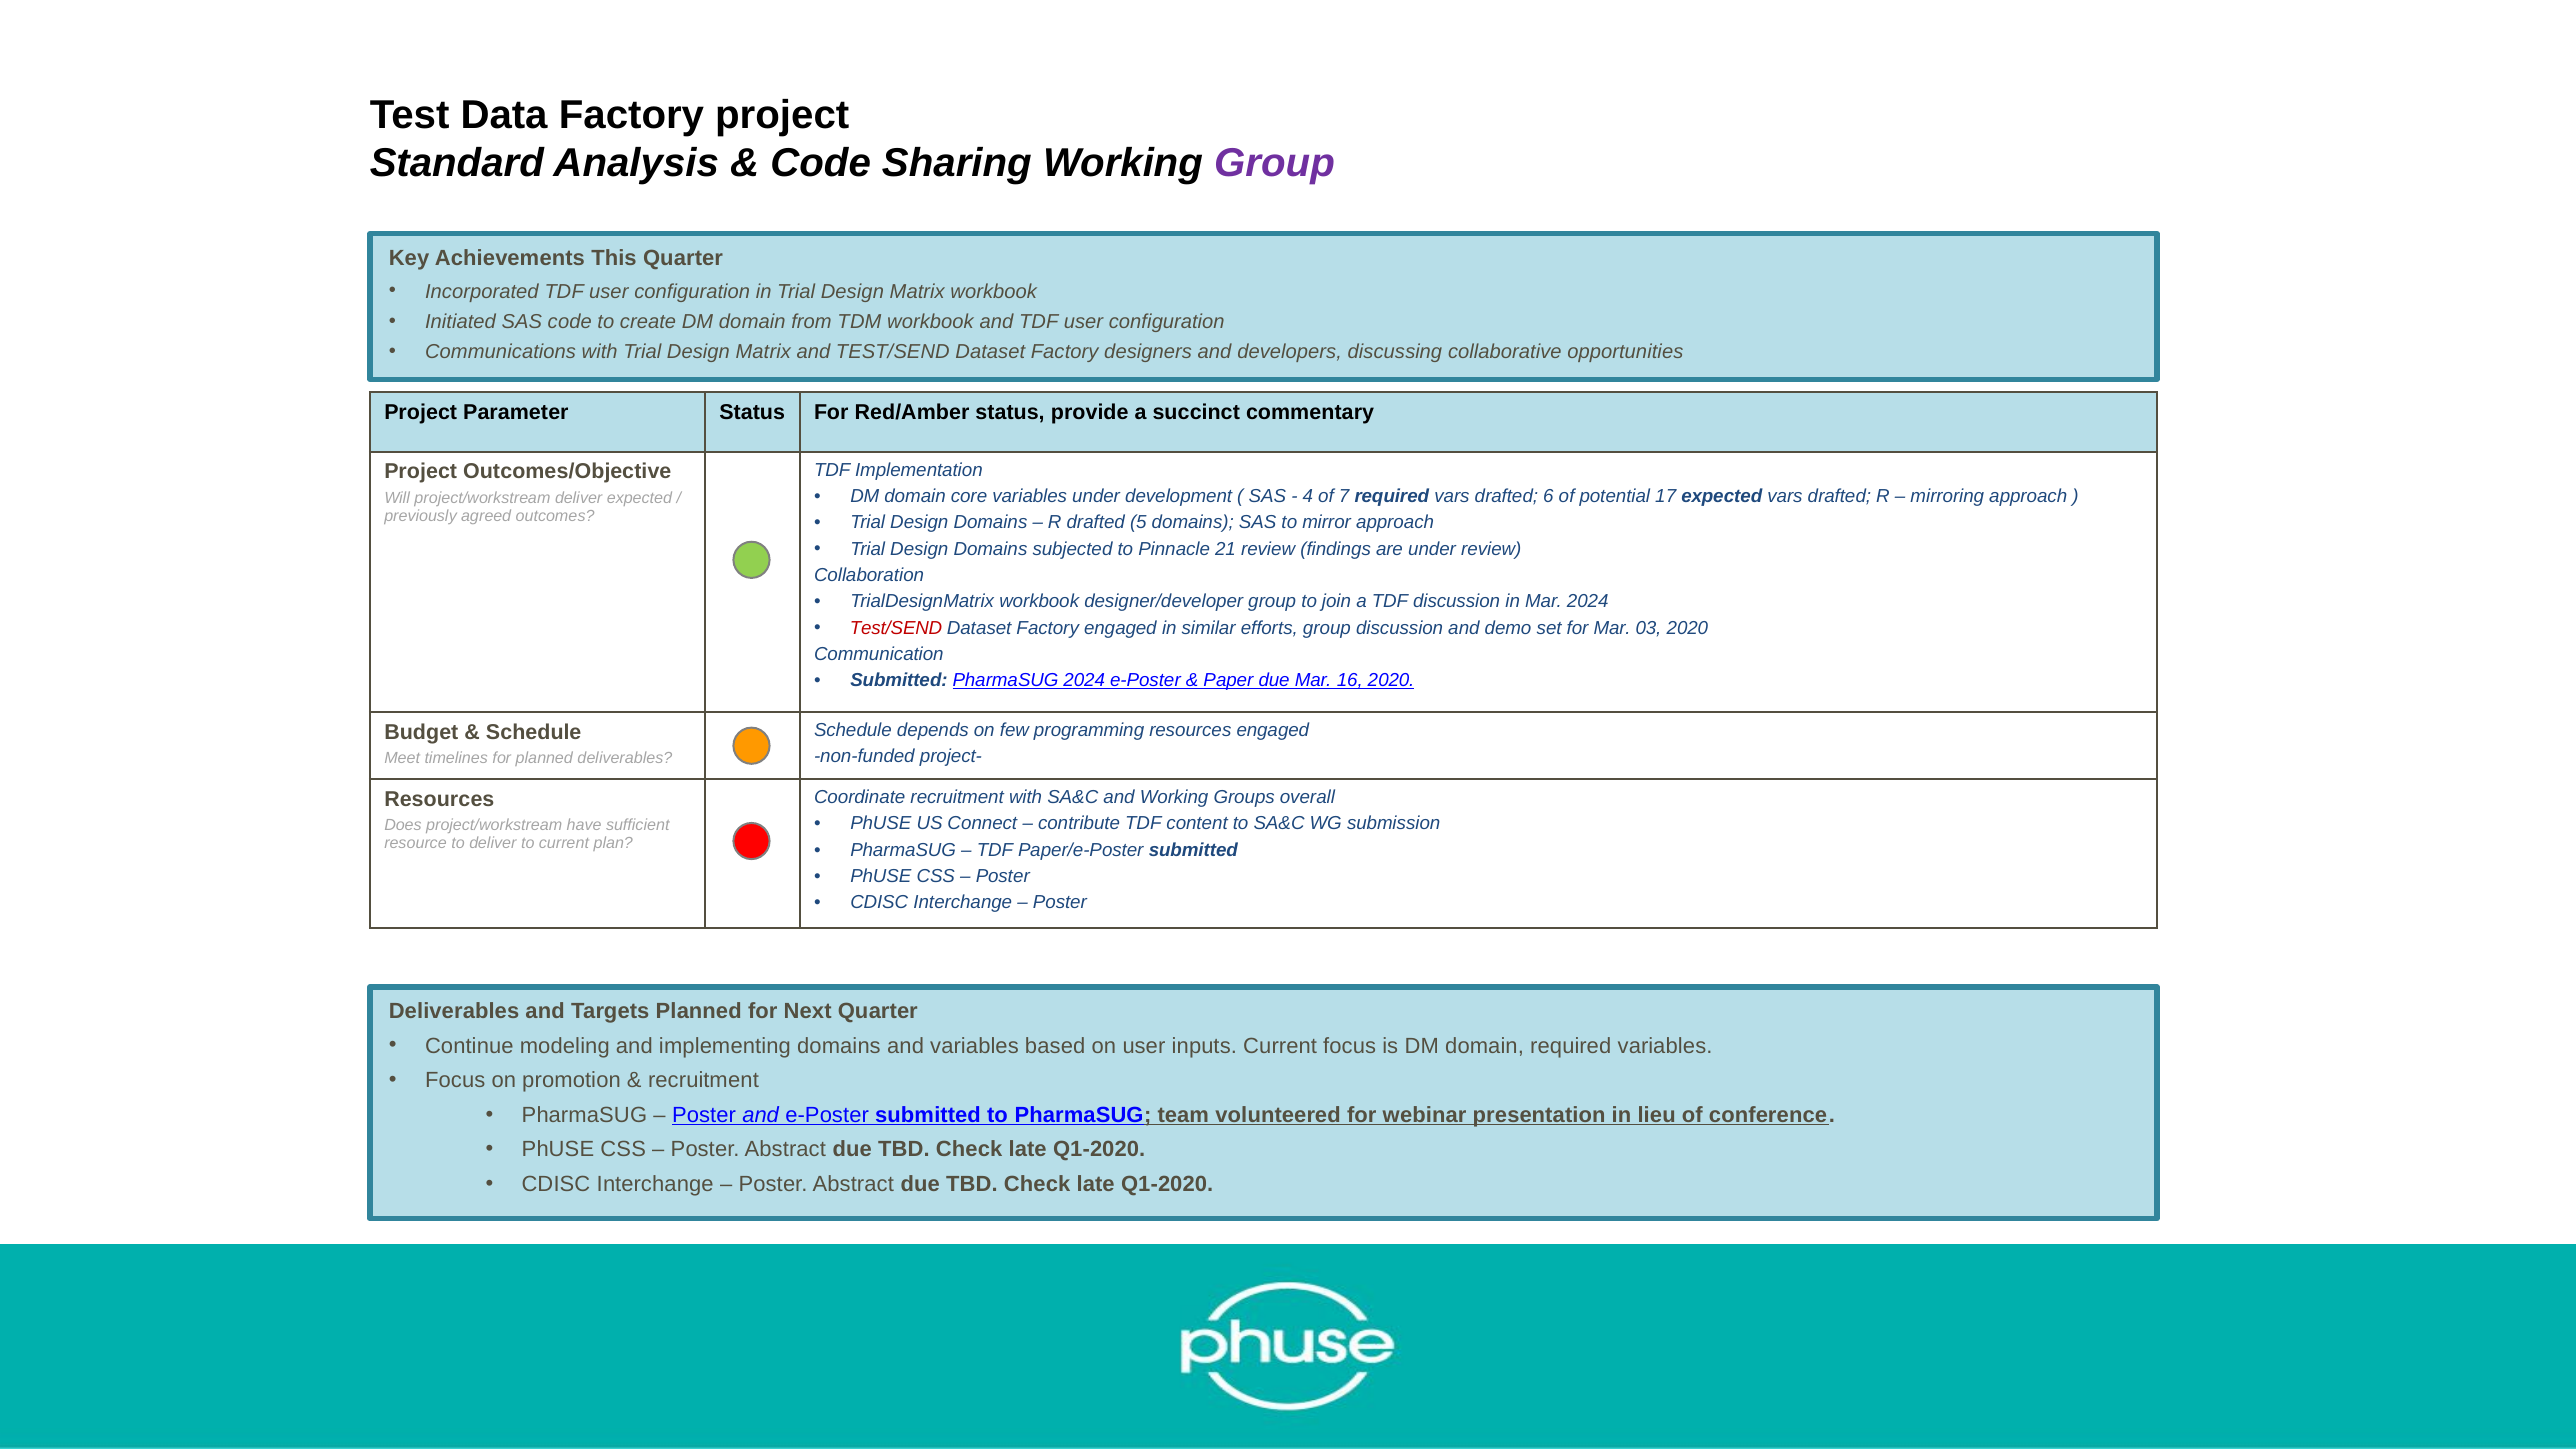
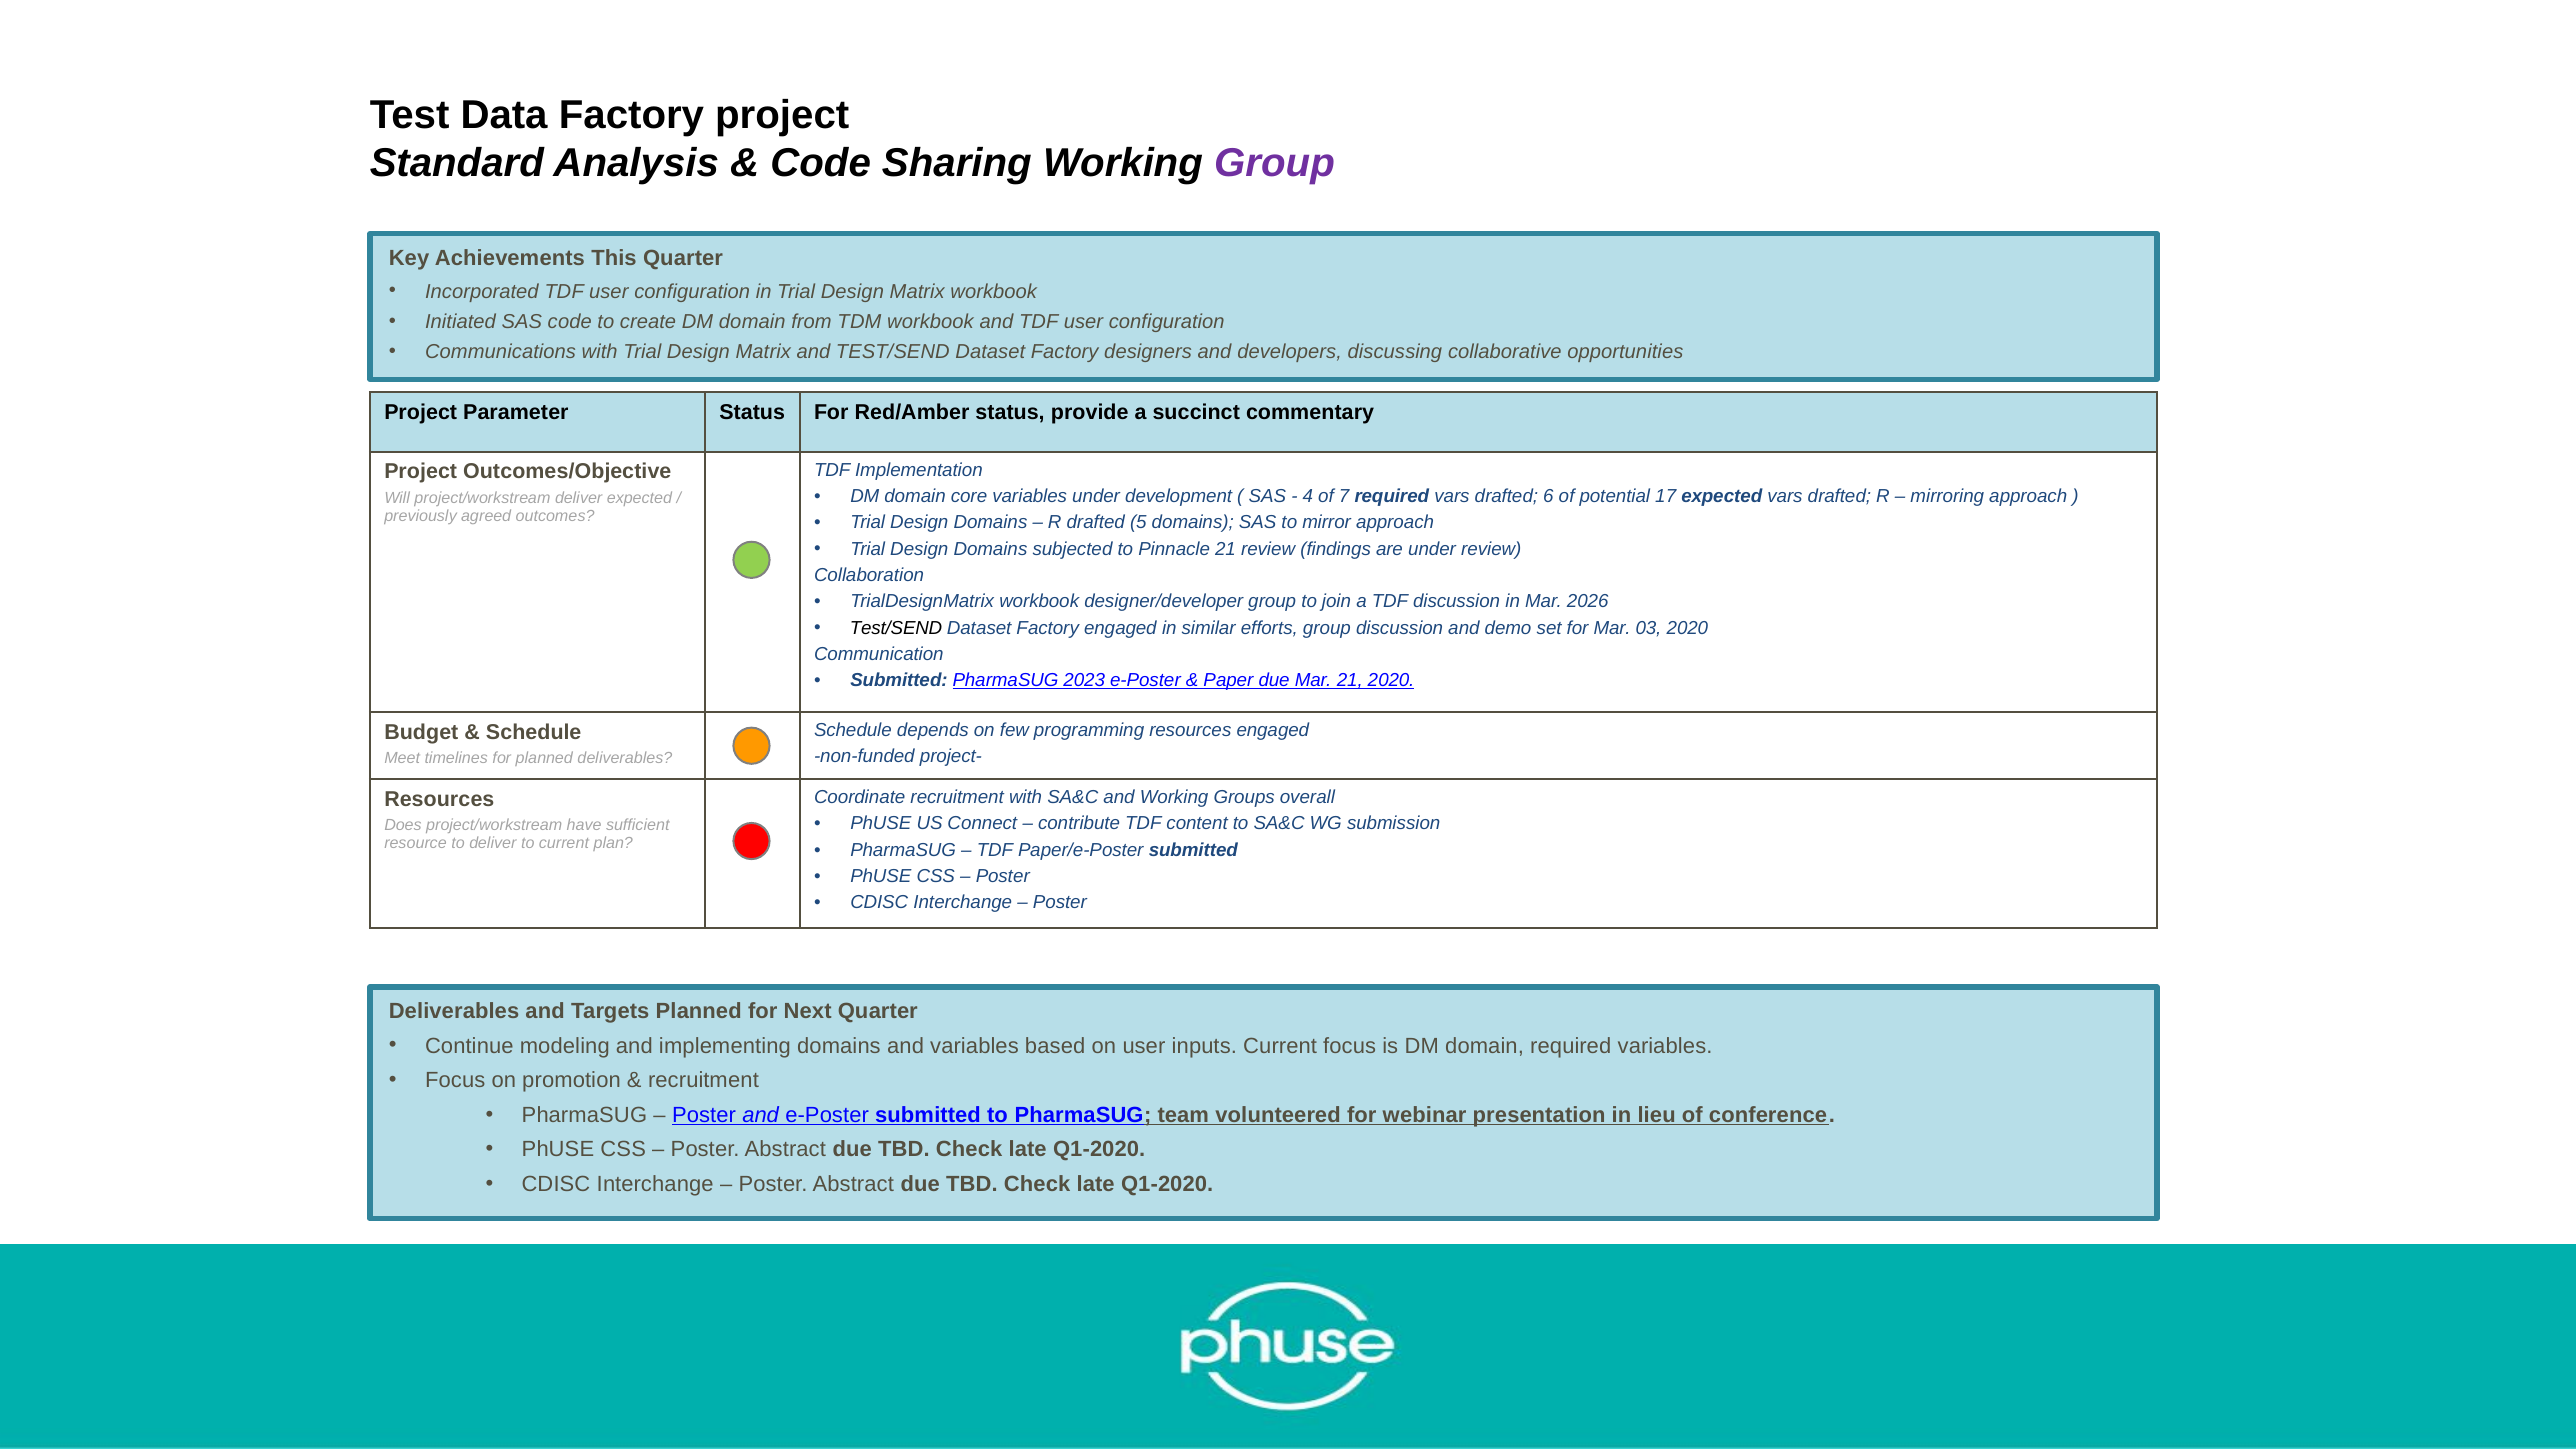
Mar 2024: 2024 -> 2026
Test/SEND at (896, 628) colour: red -> black
PharmaSUG 2024: 2024 -> 2023
Mar 16: 16 -> 21
